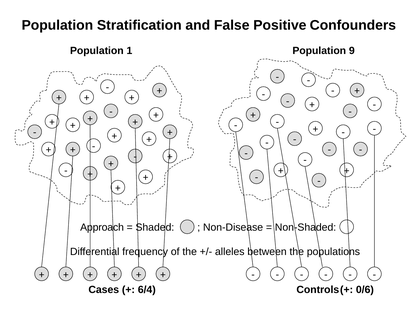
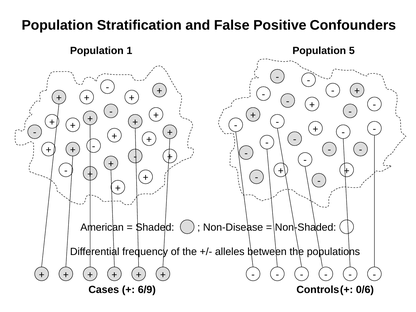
9: 9 -> 5
Approach: Approach -> American
6/4: 6/4 -> 6/9
